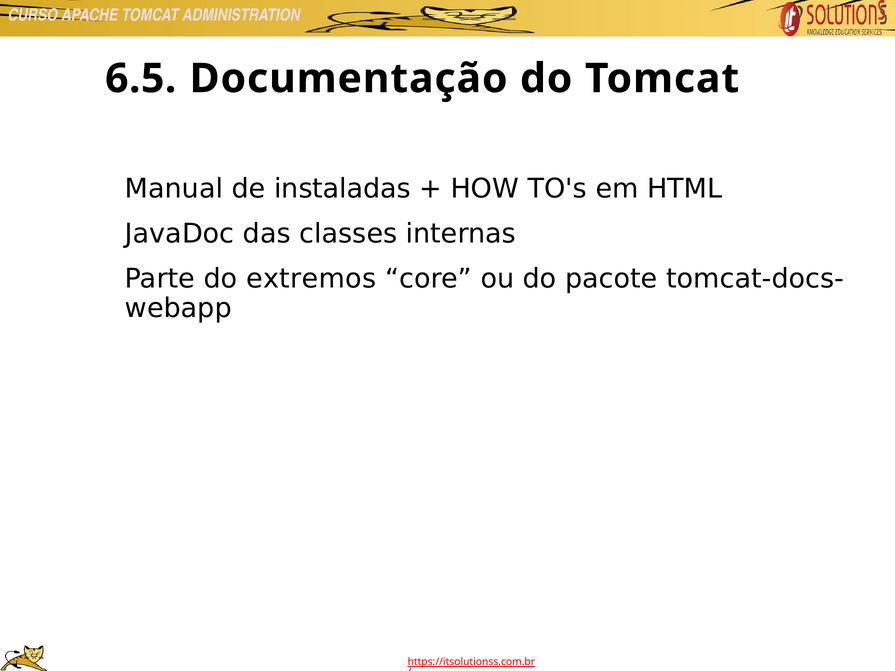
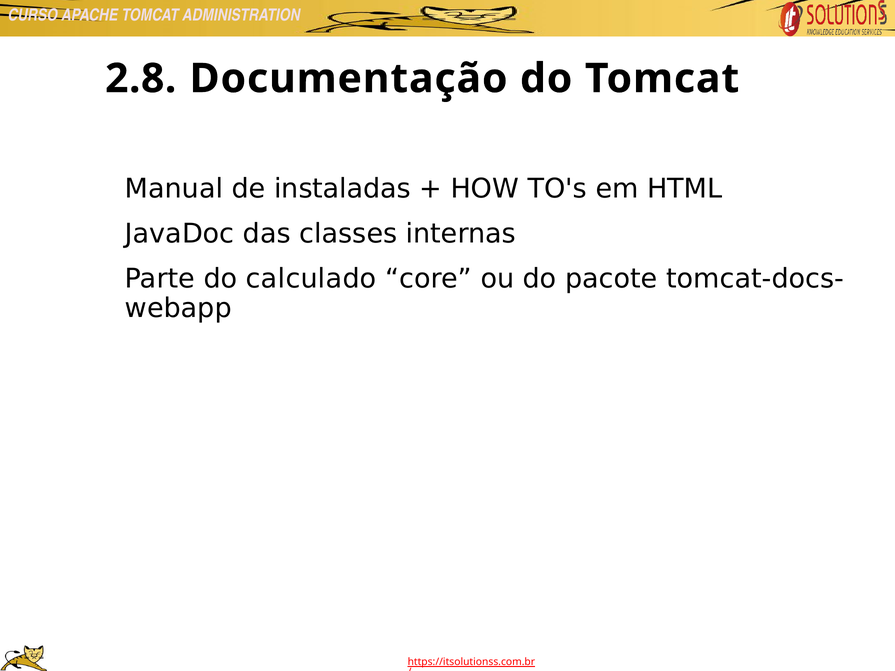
6.5: 6.5 -> 2.8
extremos: extremos -> calculado
